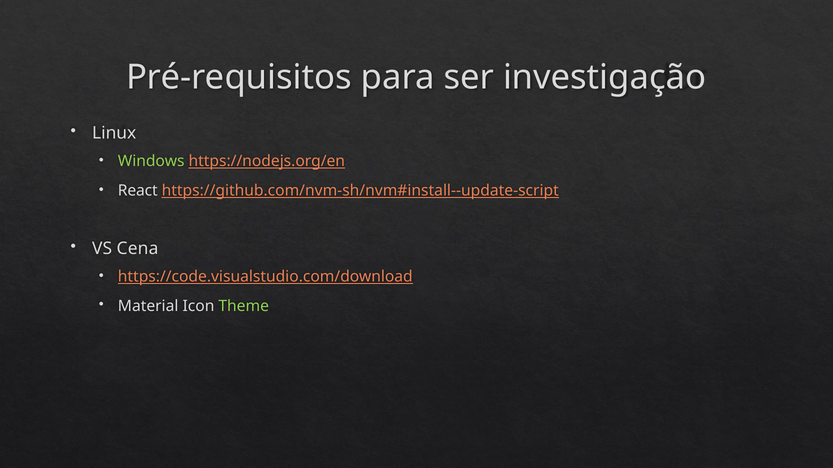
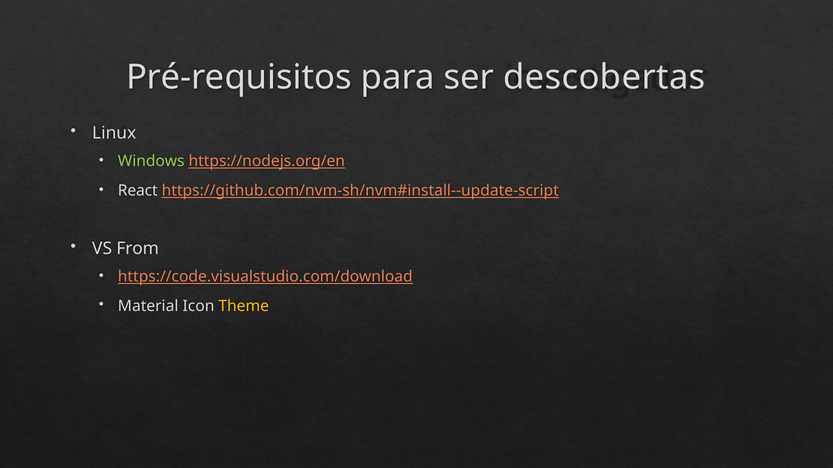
investigação: investigação -> descobertas
Cena: Cena -> From
Theme colour: light green -> yellow
